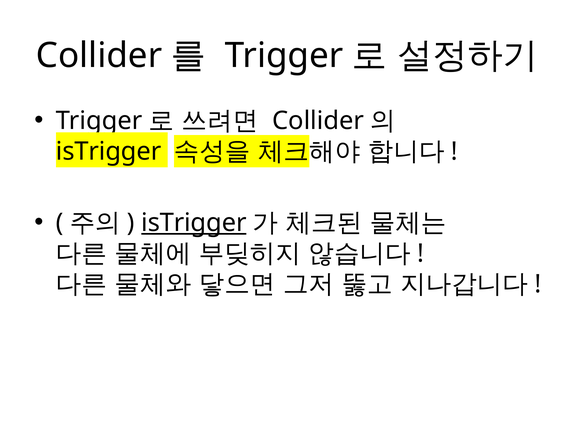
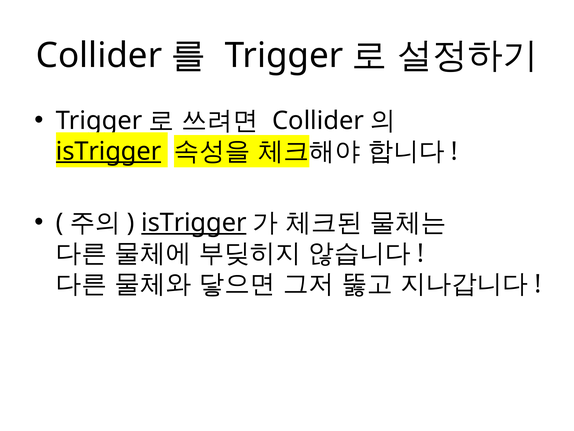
isTrigger at (109, 151) underline: none -> present
